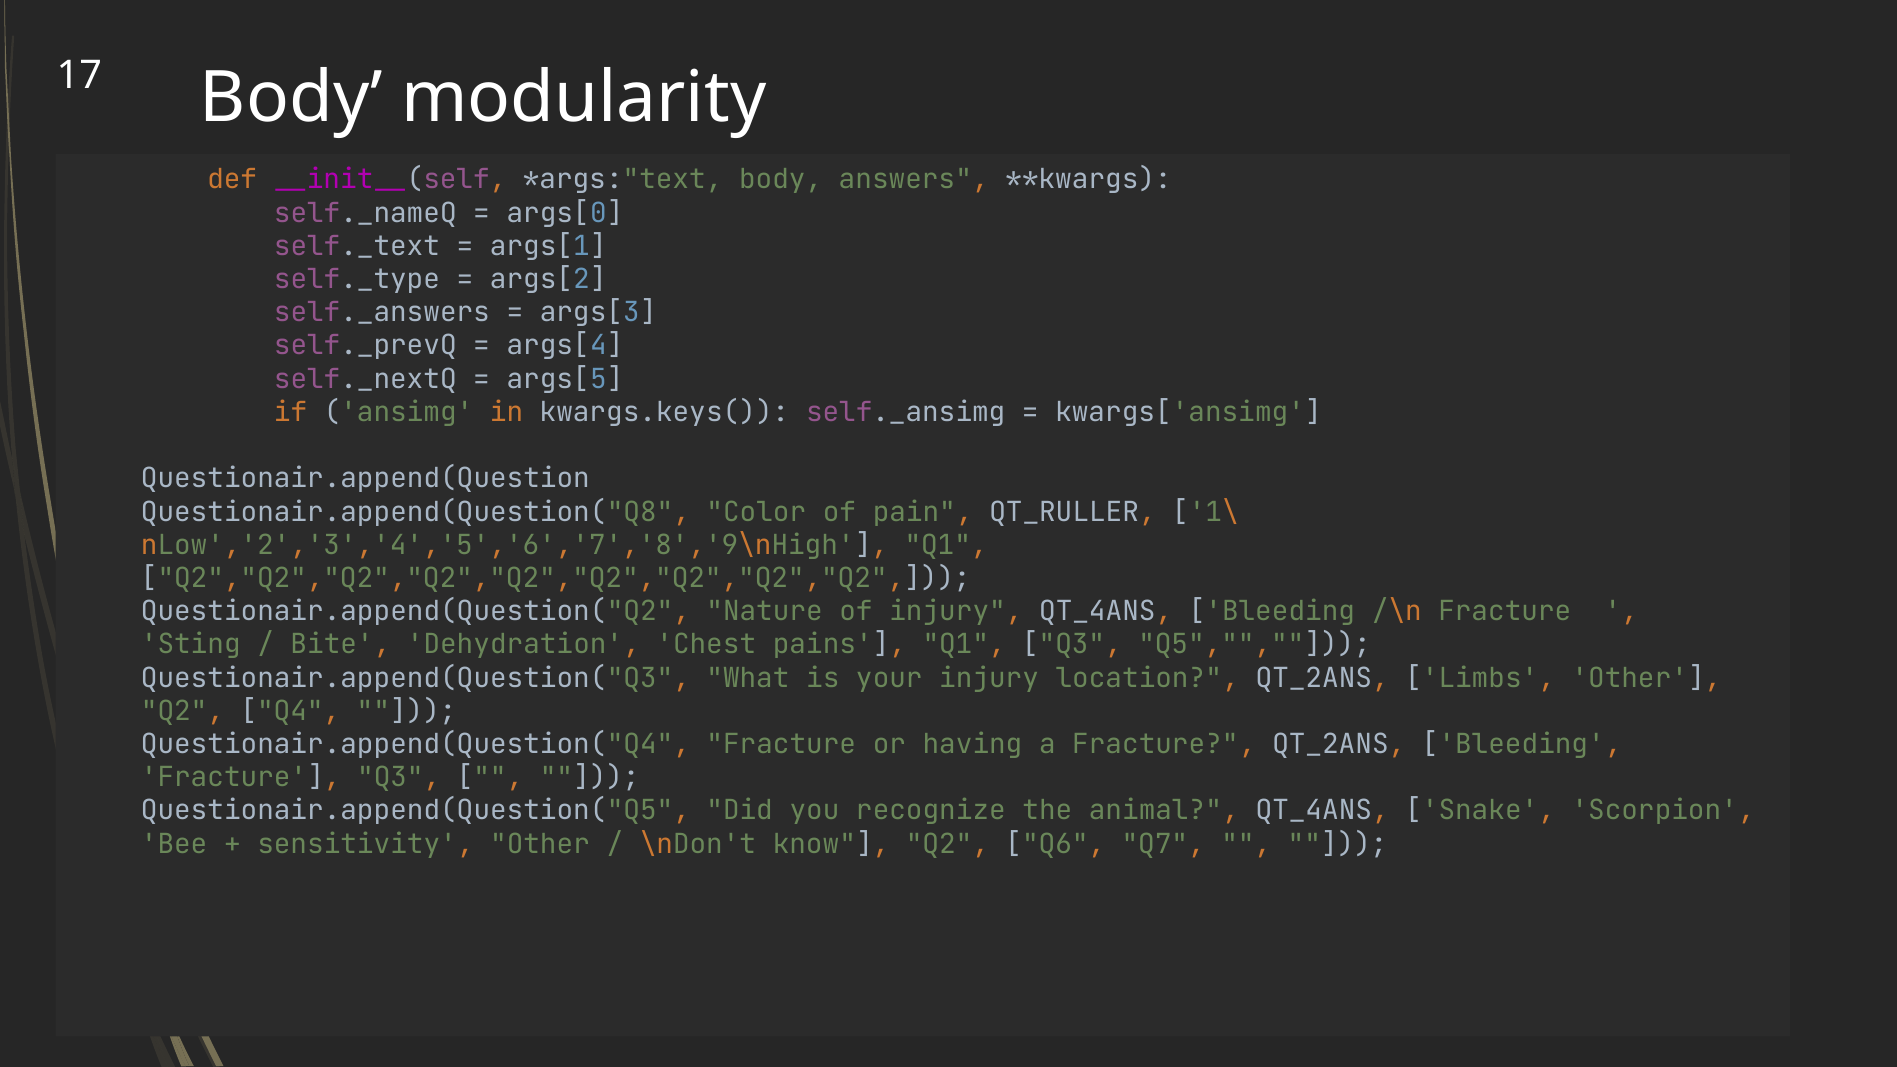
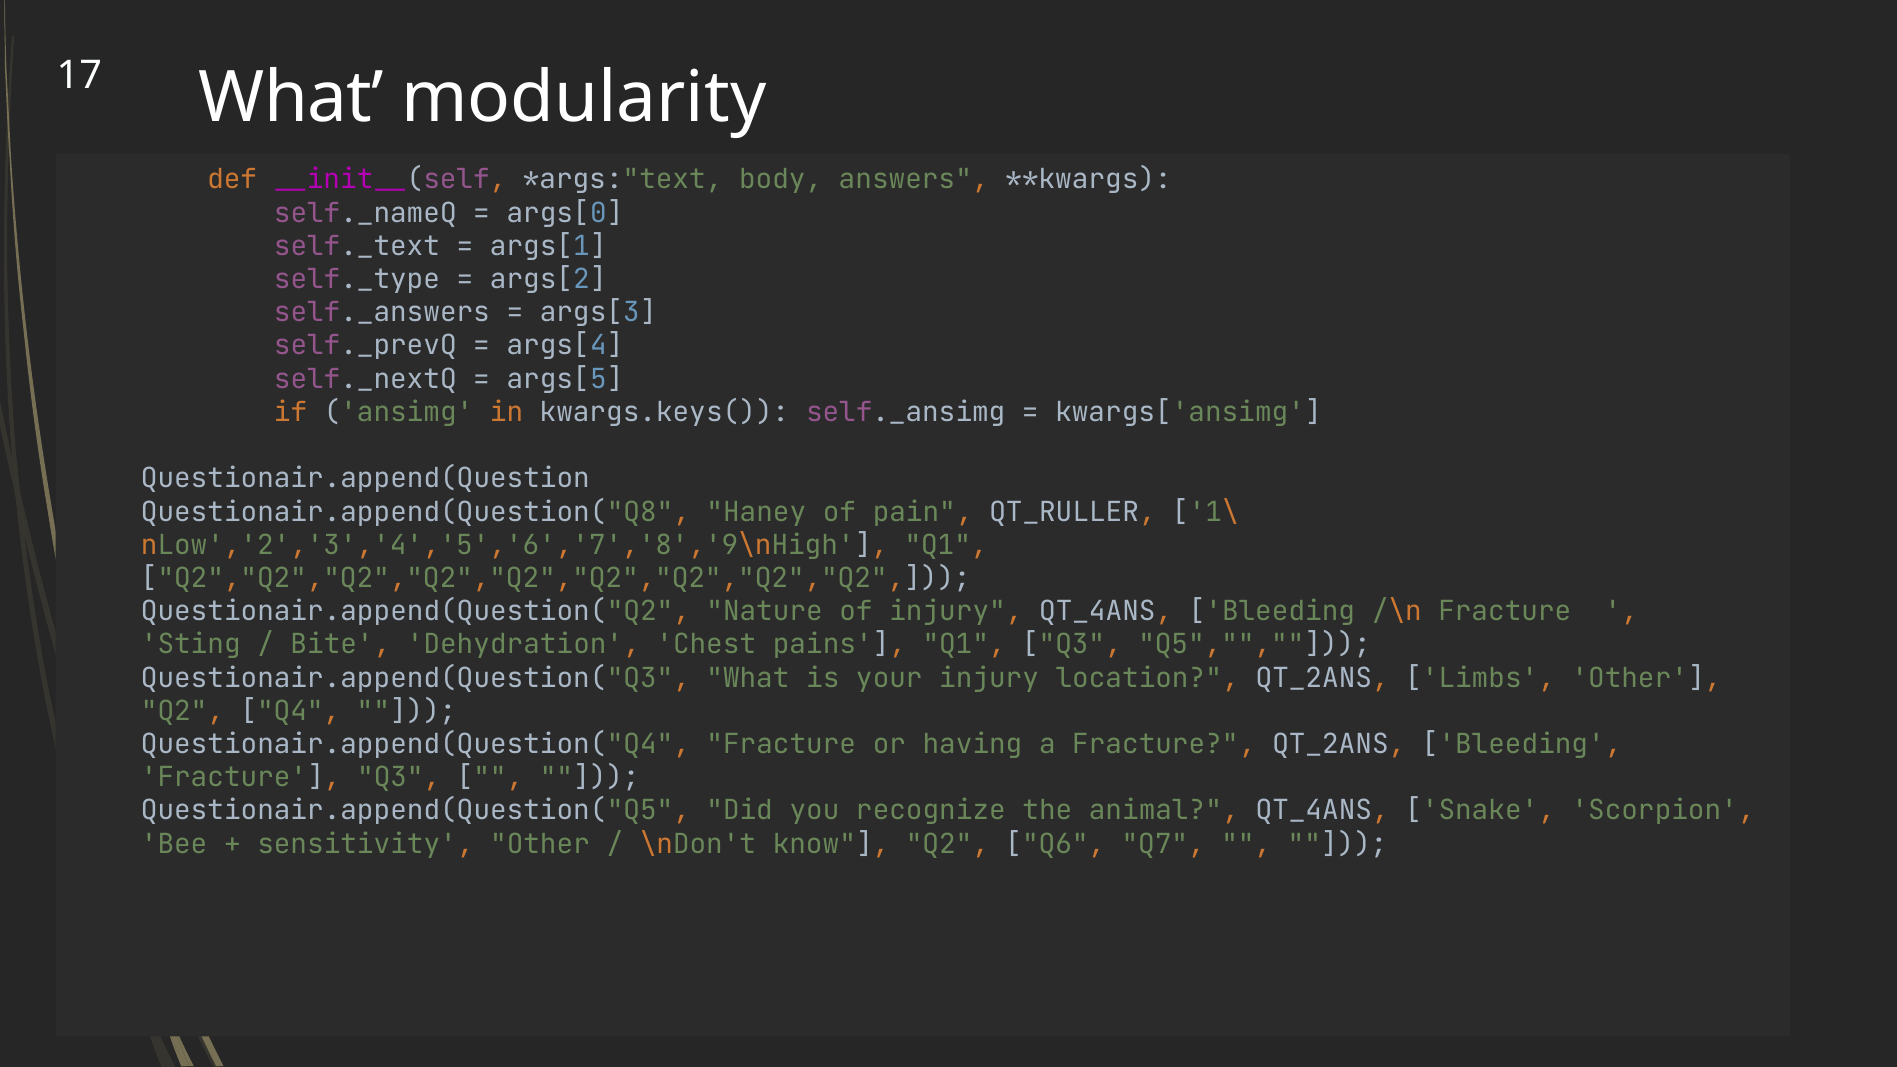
Body at (291, 98): Body -> What
Color: Color -> Haney
